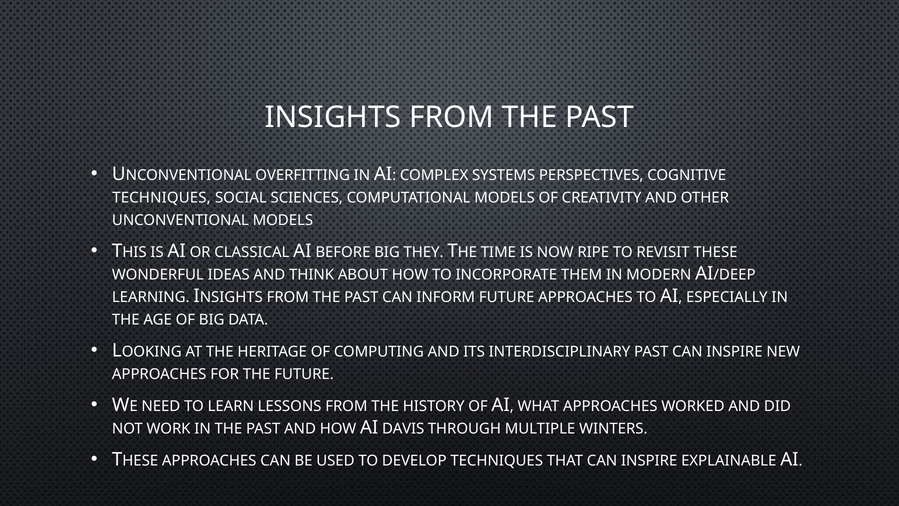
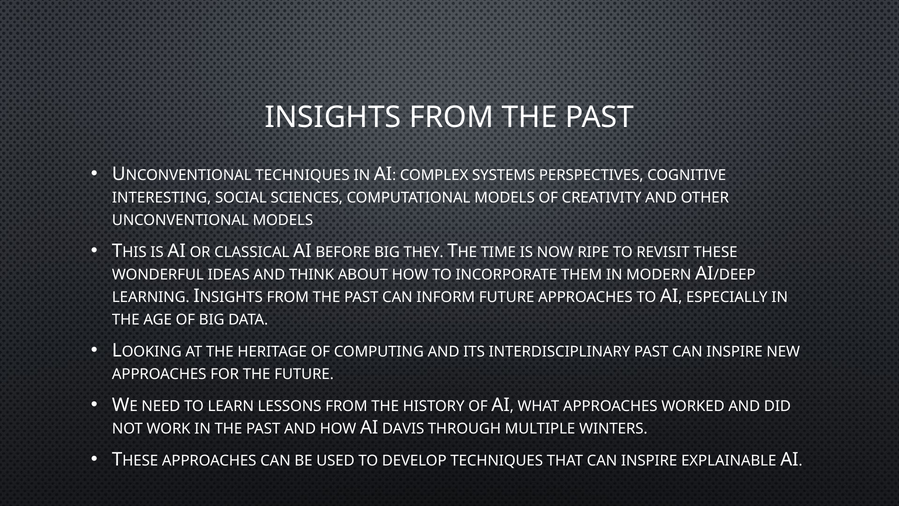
OVERFITTING at (303, 175): OVERFITTING -> TECHNIQUES
TECHNIQUES at (162, 198): TECHNIQUES -> INTERESTING
